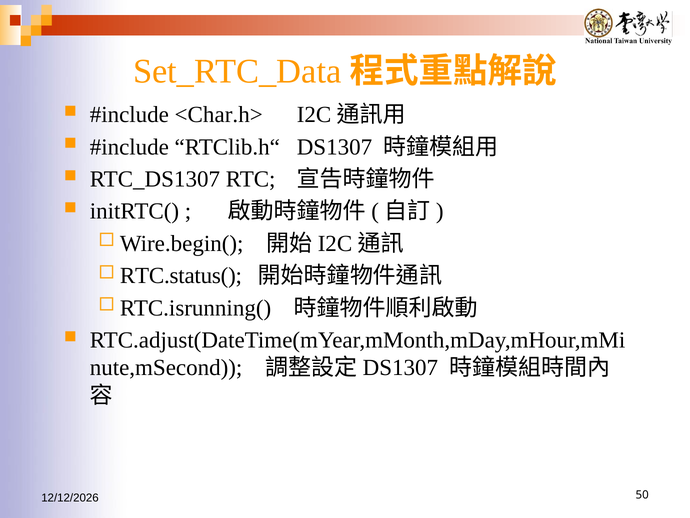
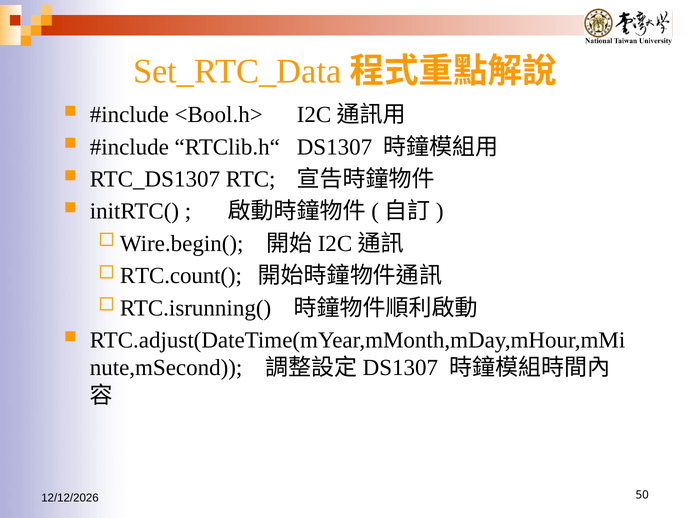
<Char.h>: <Char.h> -> <Bool.h>
RTC.status(: RTC.status( -> RTC.count(
